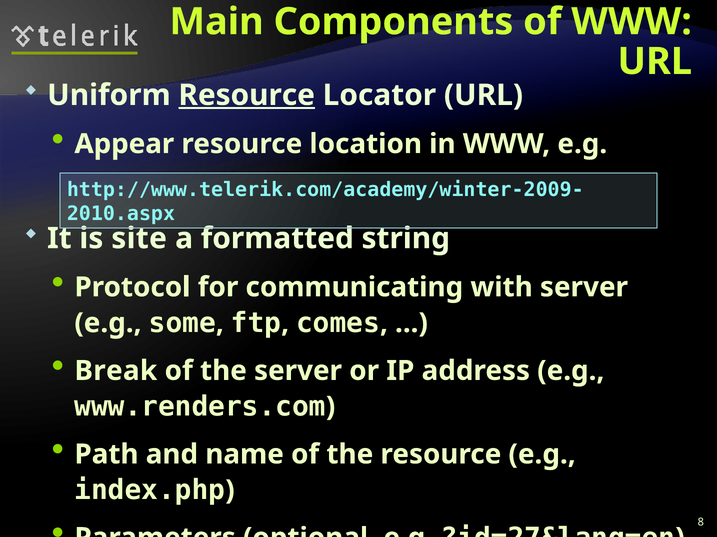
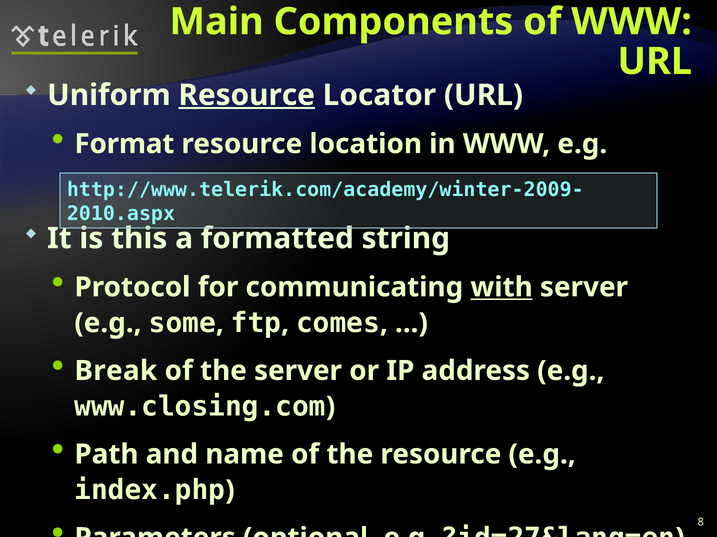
Appear: Appear -> Format
site: site -> this
with underline: none -> present
www.renders.com: www.renders.com -> www.closing.com
